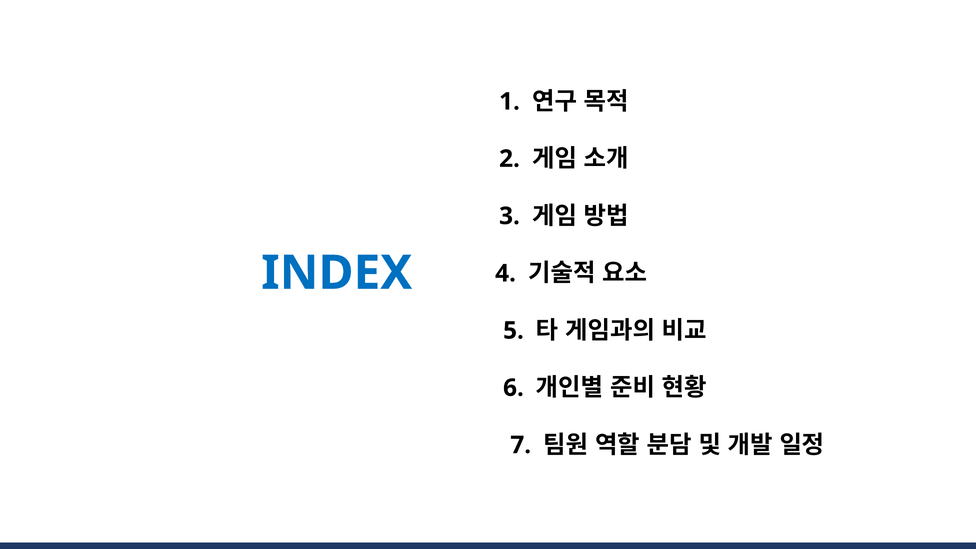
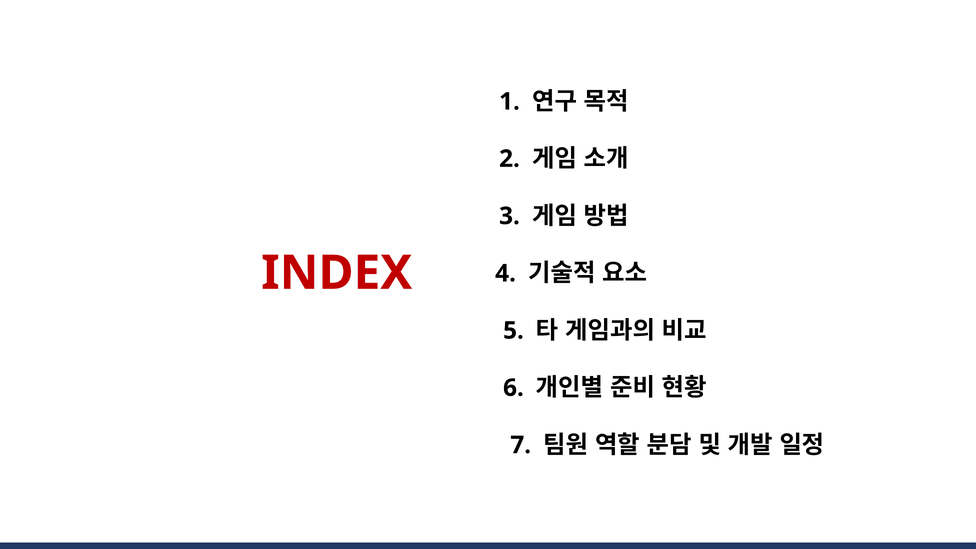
INDEX colour: blue -> red
